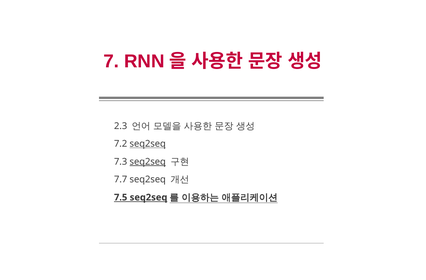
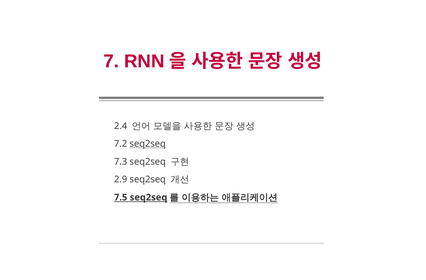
2.3: 2.3 -> 2.4
seq2seq at (148, 162) underline: present -> none
7.7: 7.7 -> 2.9
